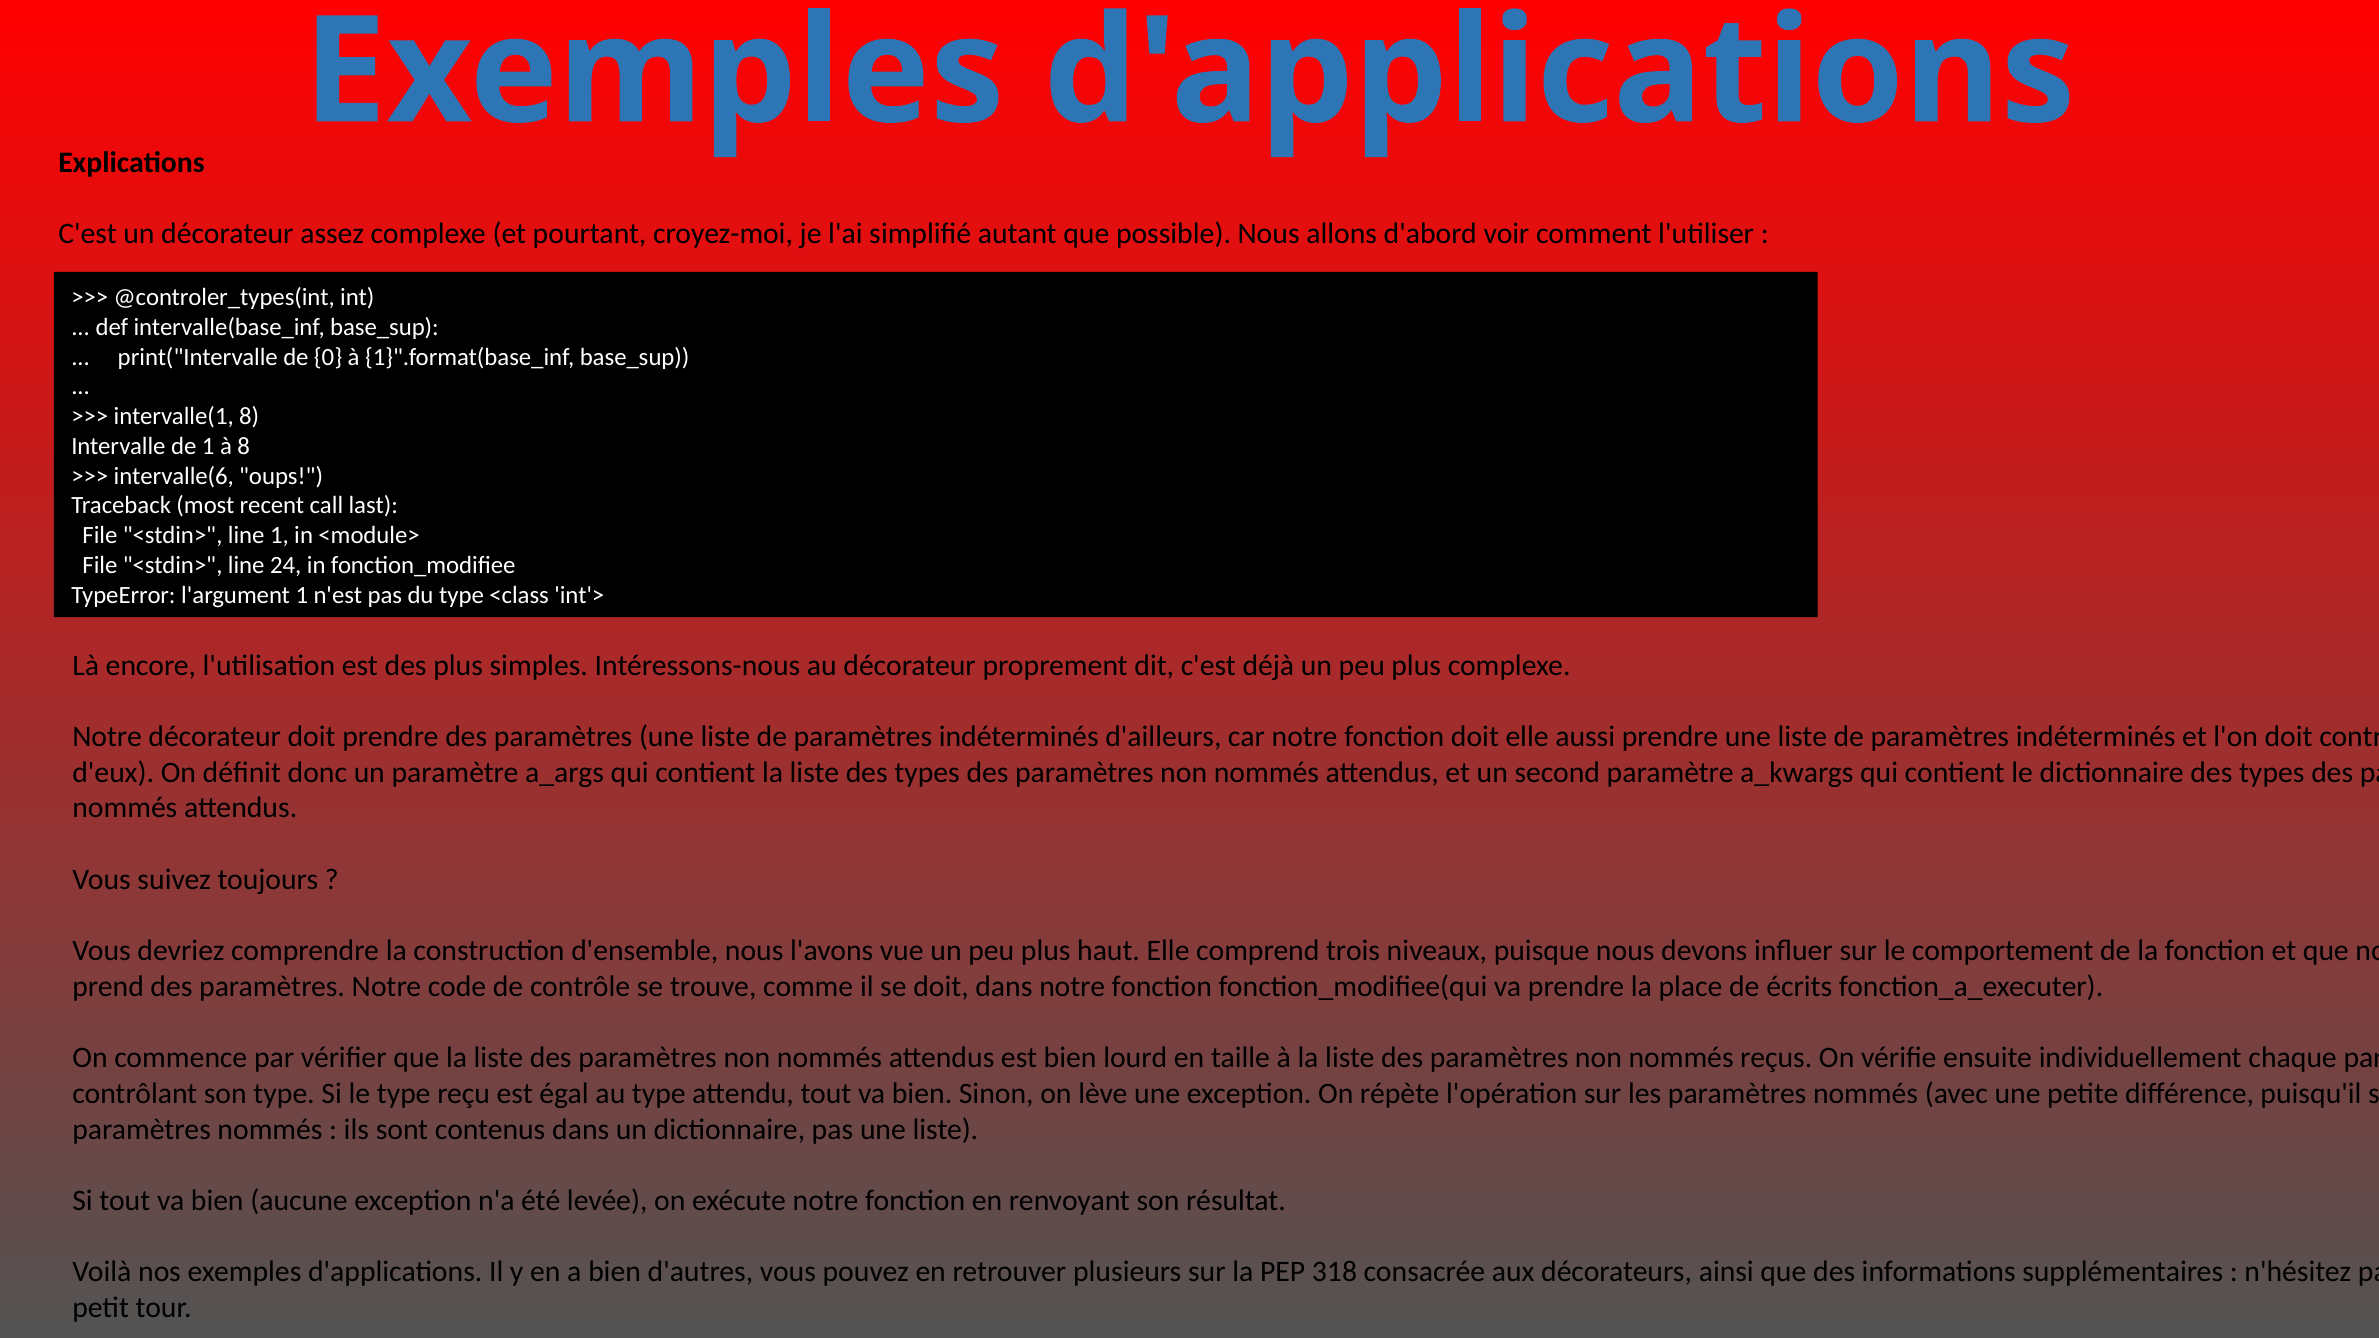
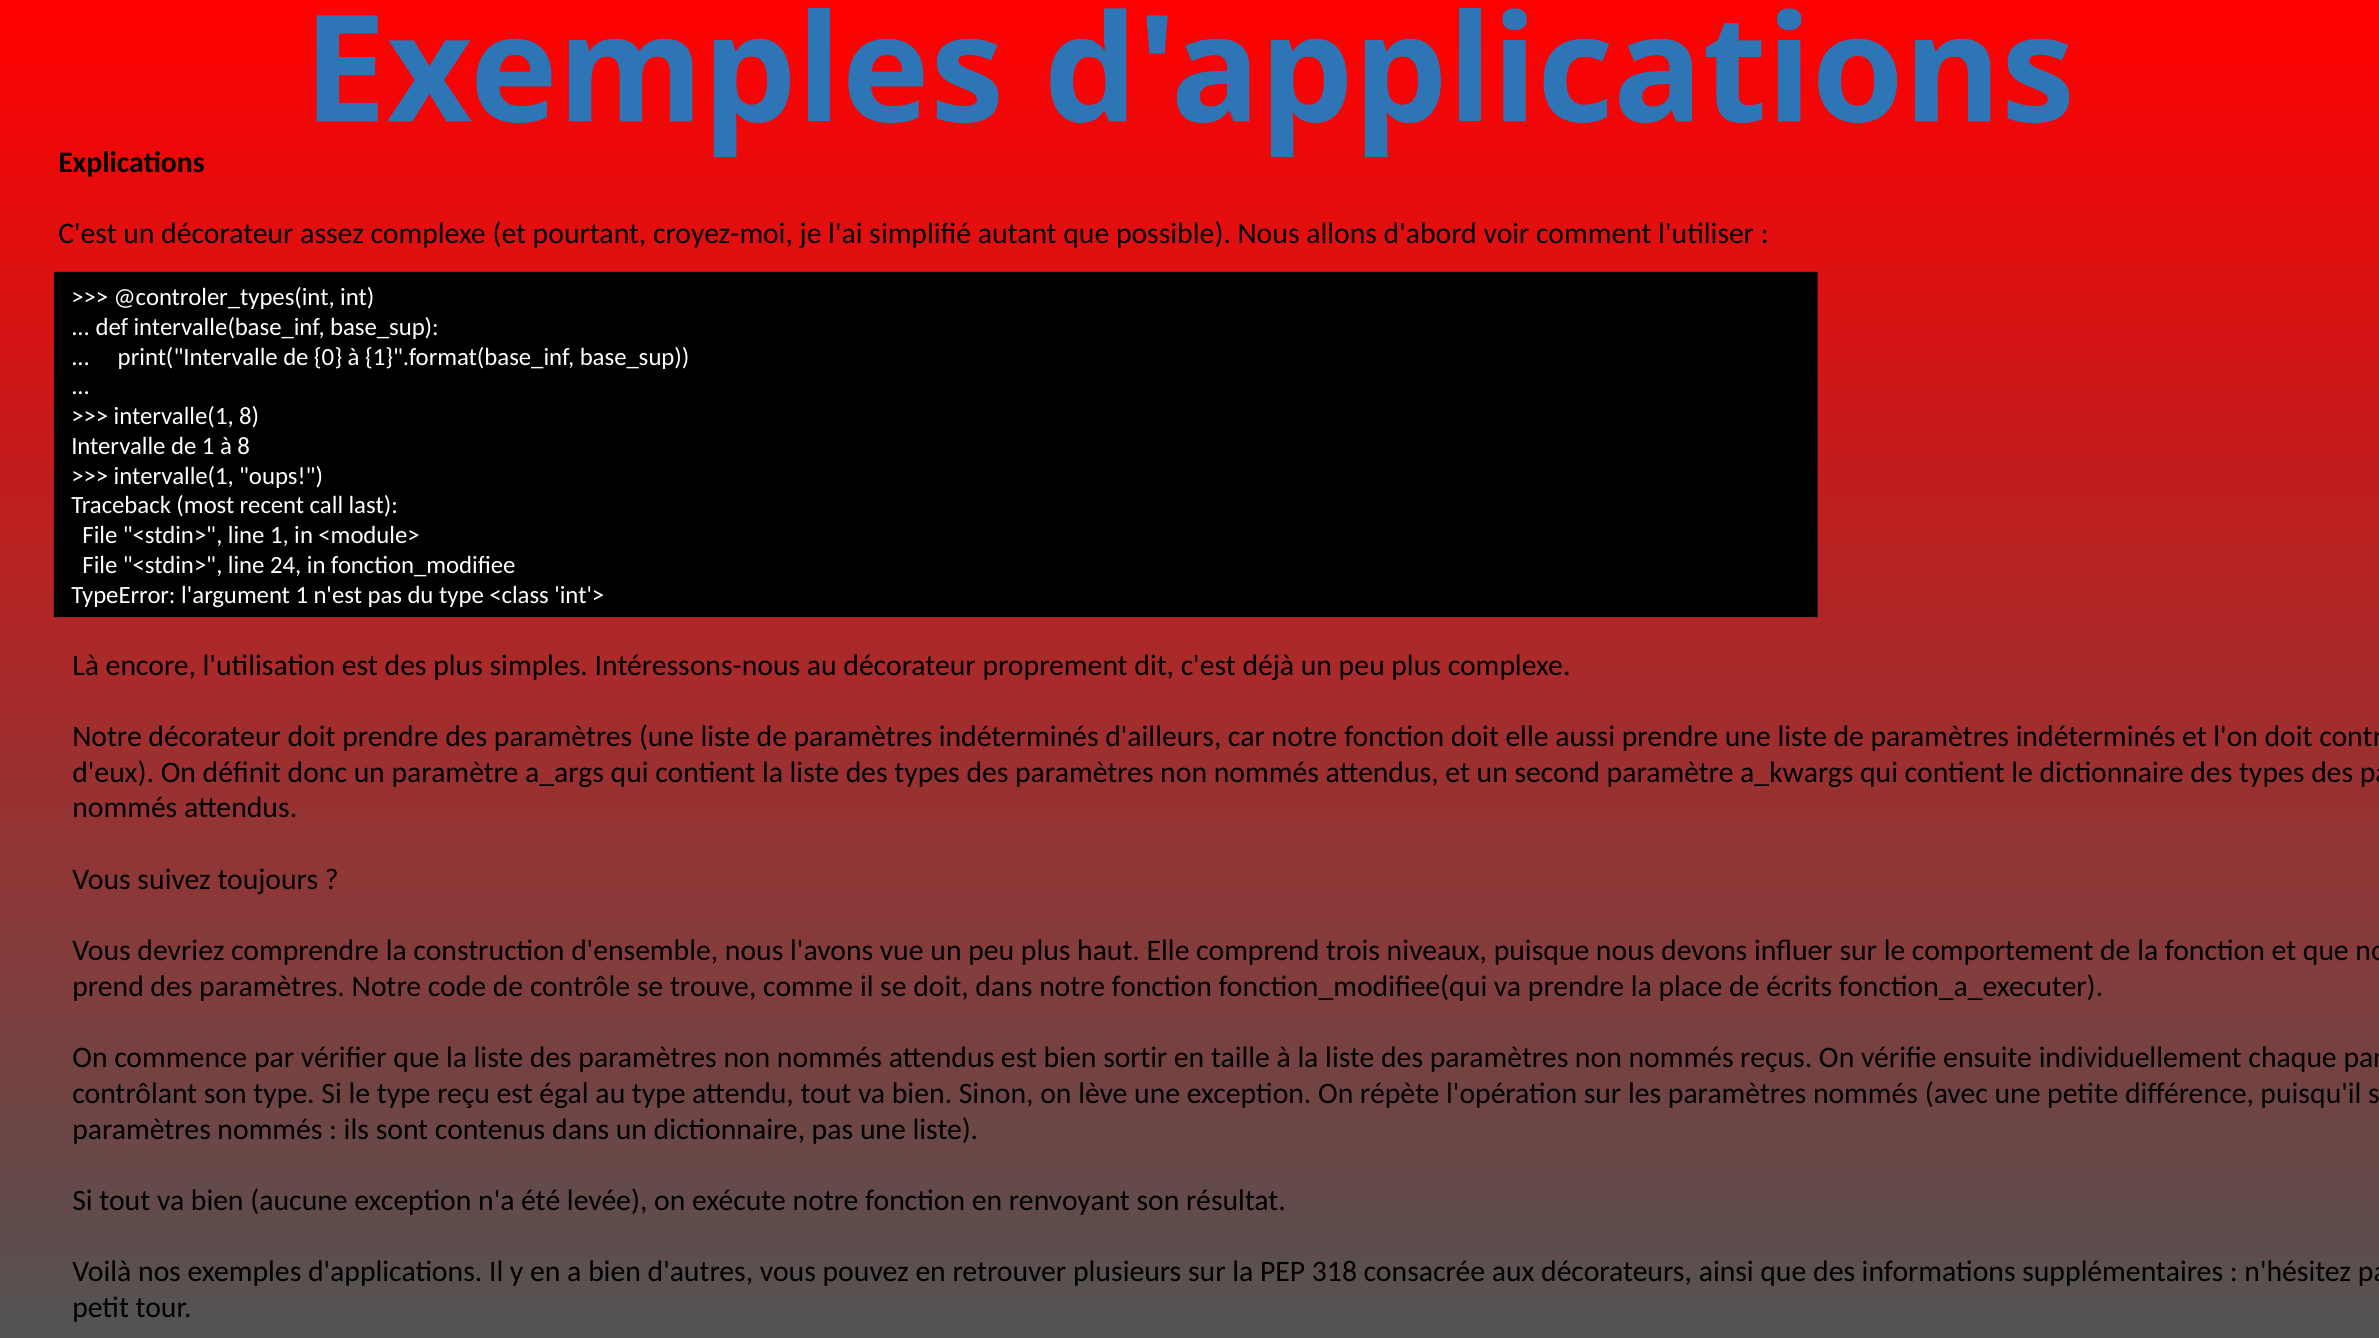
intervalle(6 at (174, 476): intervalle(6 -> intervalle(1
lourd: lourd -> sortir
